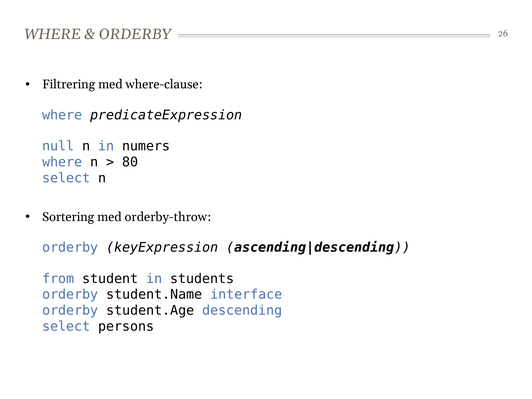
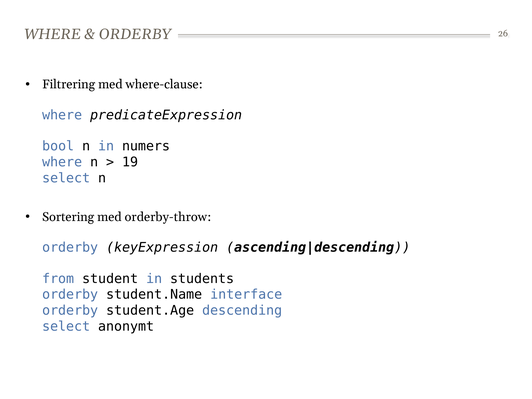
null: null -> bool
80: 80 -> 19
persons: persons -> anonymt
